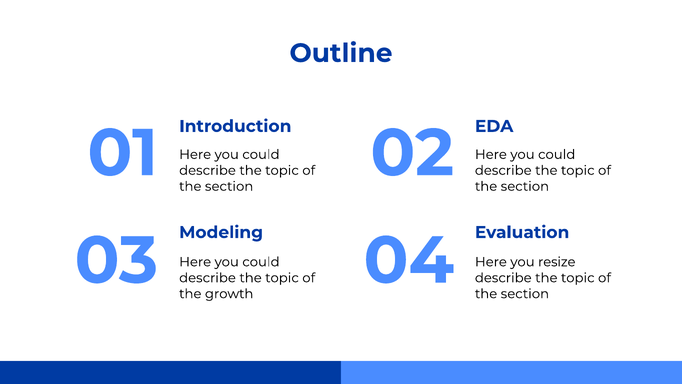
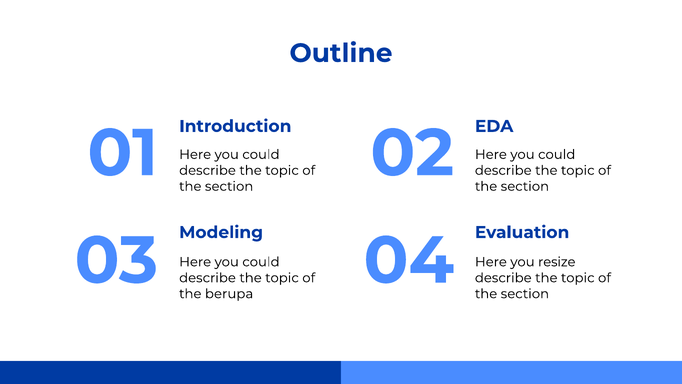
growth: growth -> berupa
